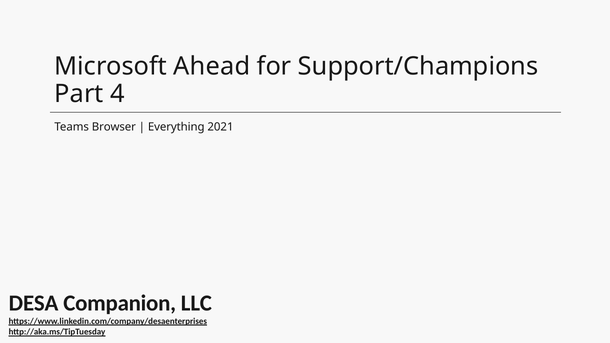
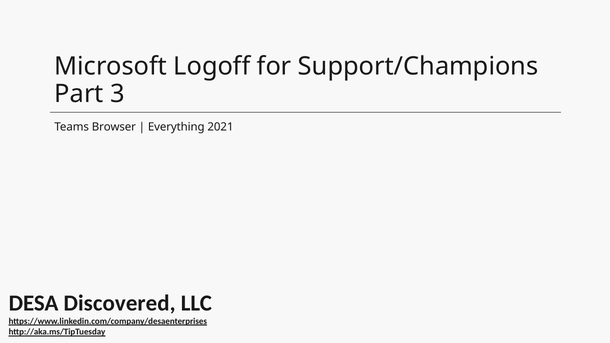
Ahead: Ahead -> Logoff
4: 4 -> 3
Companion: Companion -> Discovered
